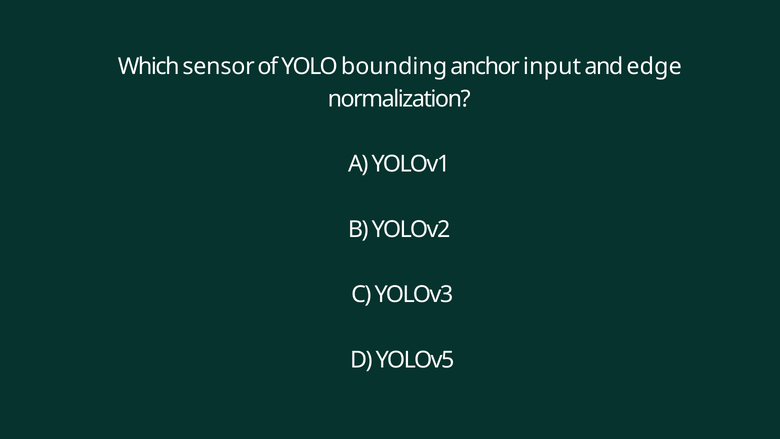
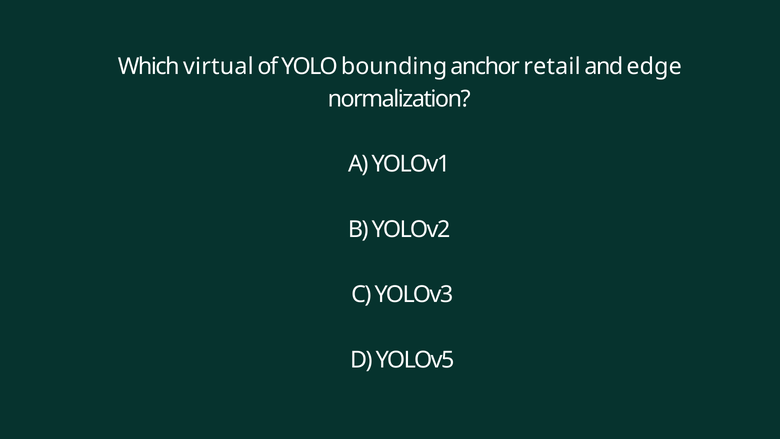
sensor: sensor -> virtual
input: input -> retail
